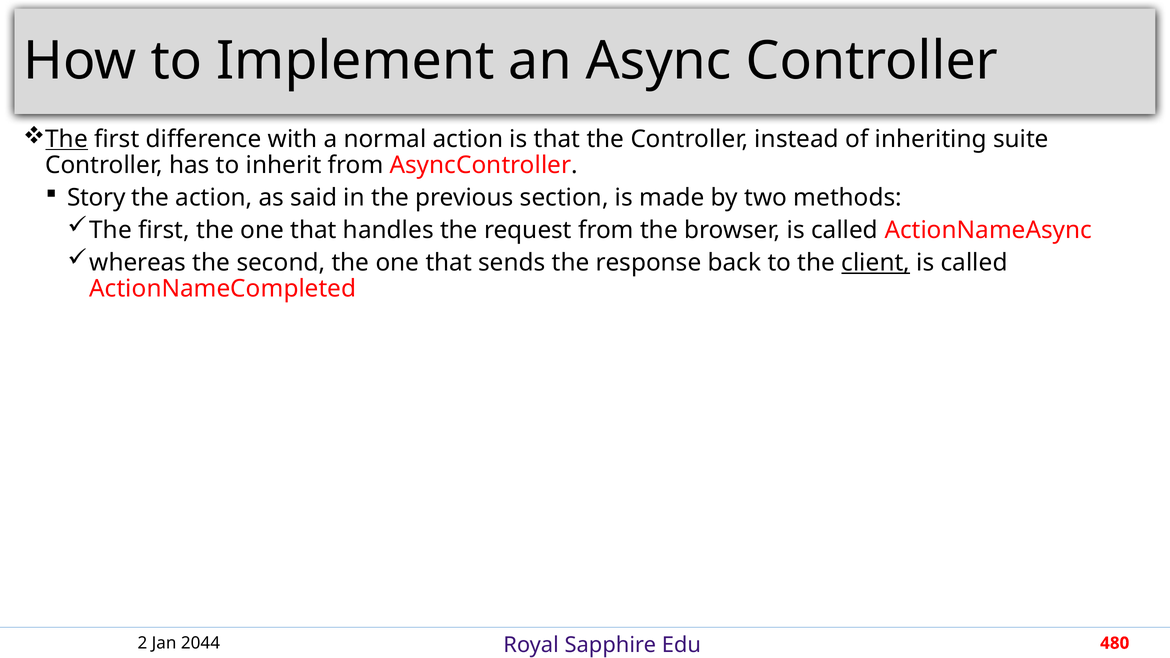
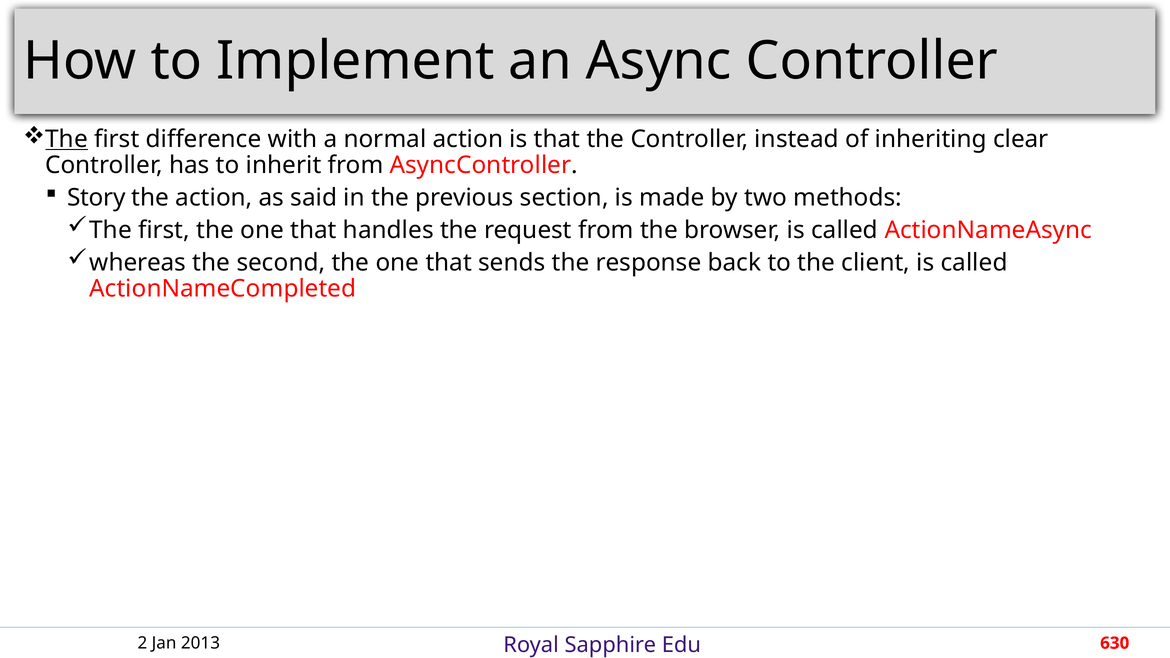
suite: suite -> clear
client underline: present -> none
2044: 2044 -> 2013
480: 480 -> 630
